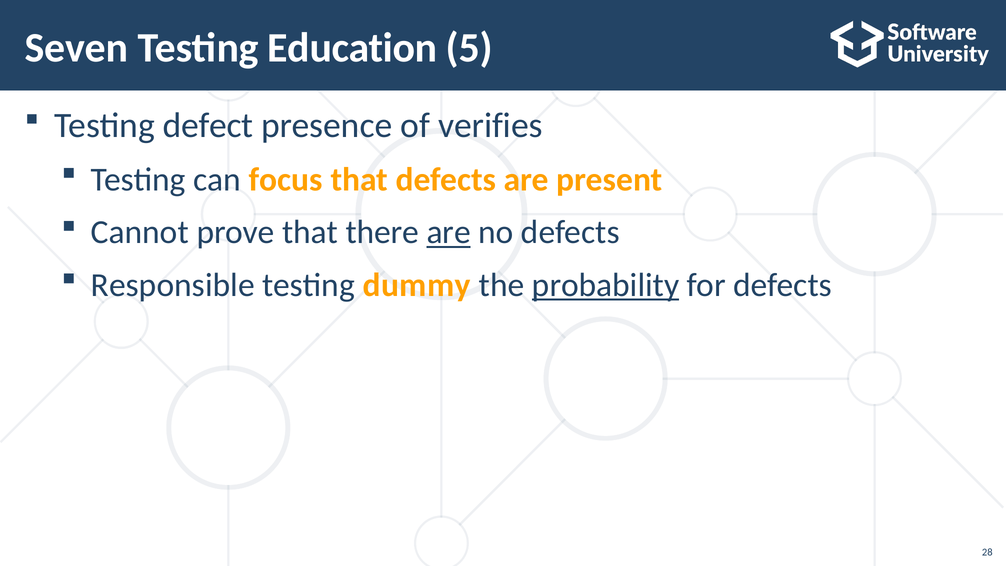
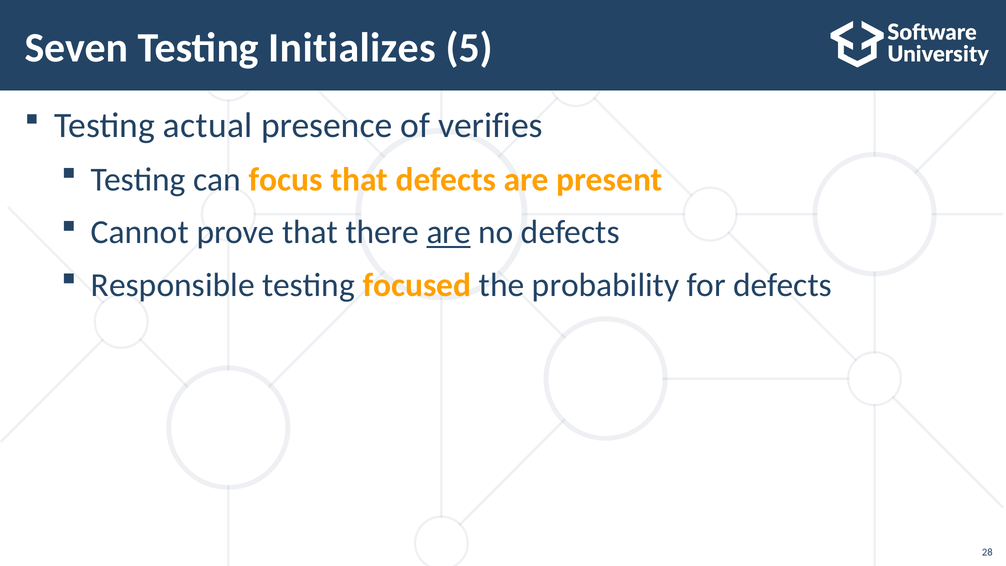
Education: Education -> Initializes
defect: defect -> actual
dummy: dummy -> focused
probability underline: present -> none
